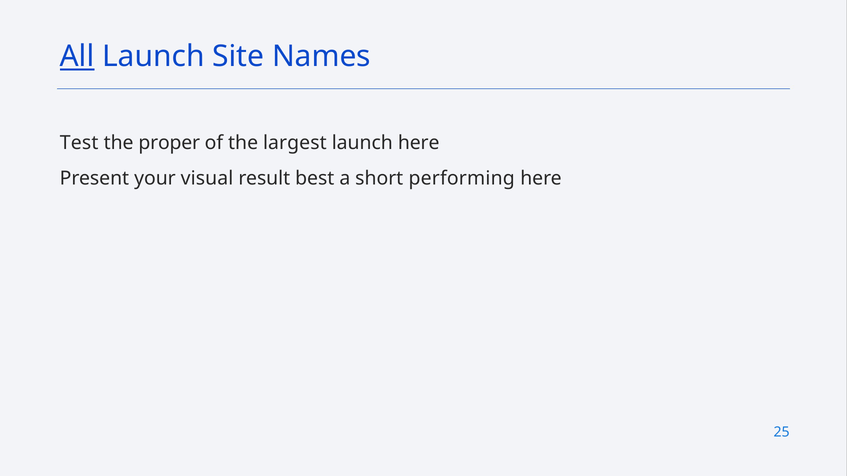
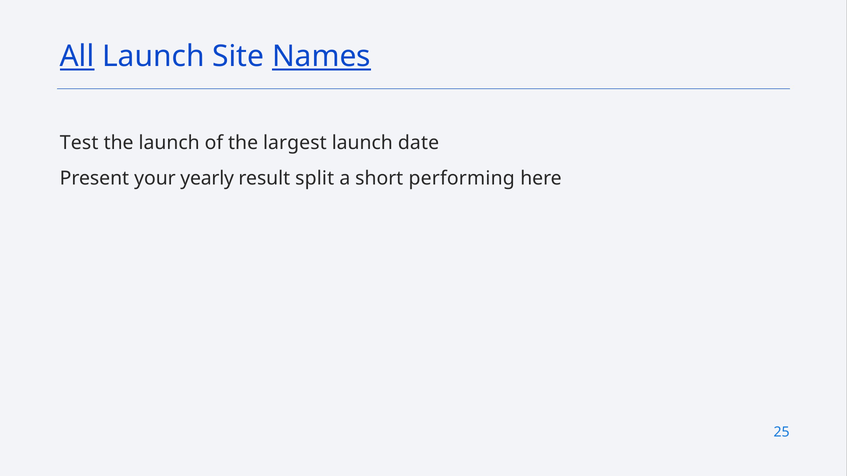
Names underline: none -> present
the proper: proper -> launch
launch here: here -> date
visual: visual -> yearly
best: best -> split
